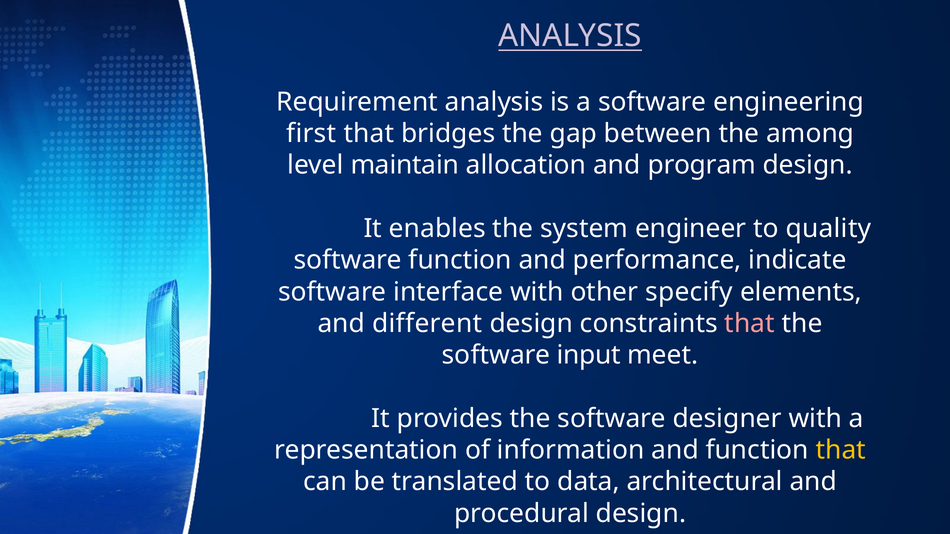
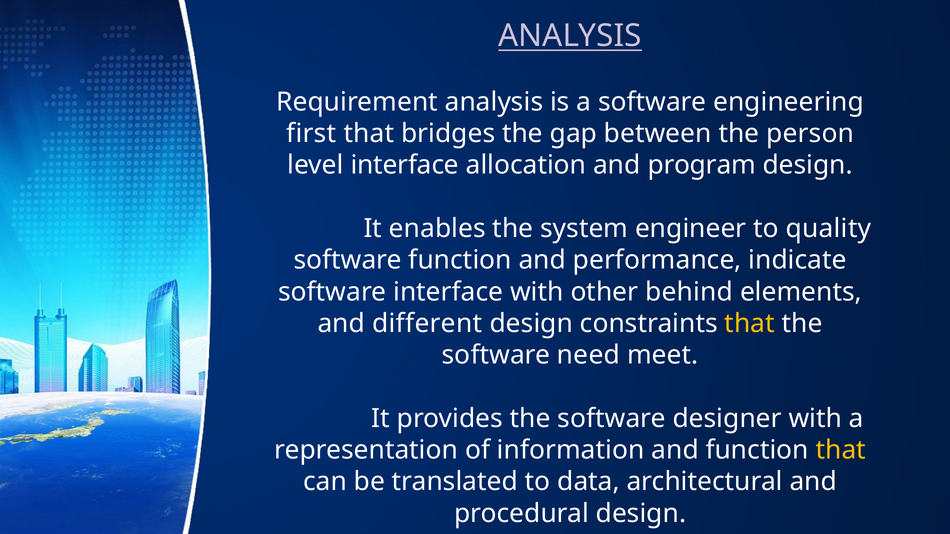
among: among -> person
level maintain: maintain -> interface
specify: specify -> behind
that at (750, 324) colour: pink -> yellow
input: input -> need
